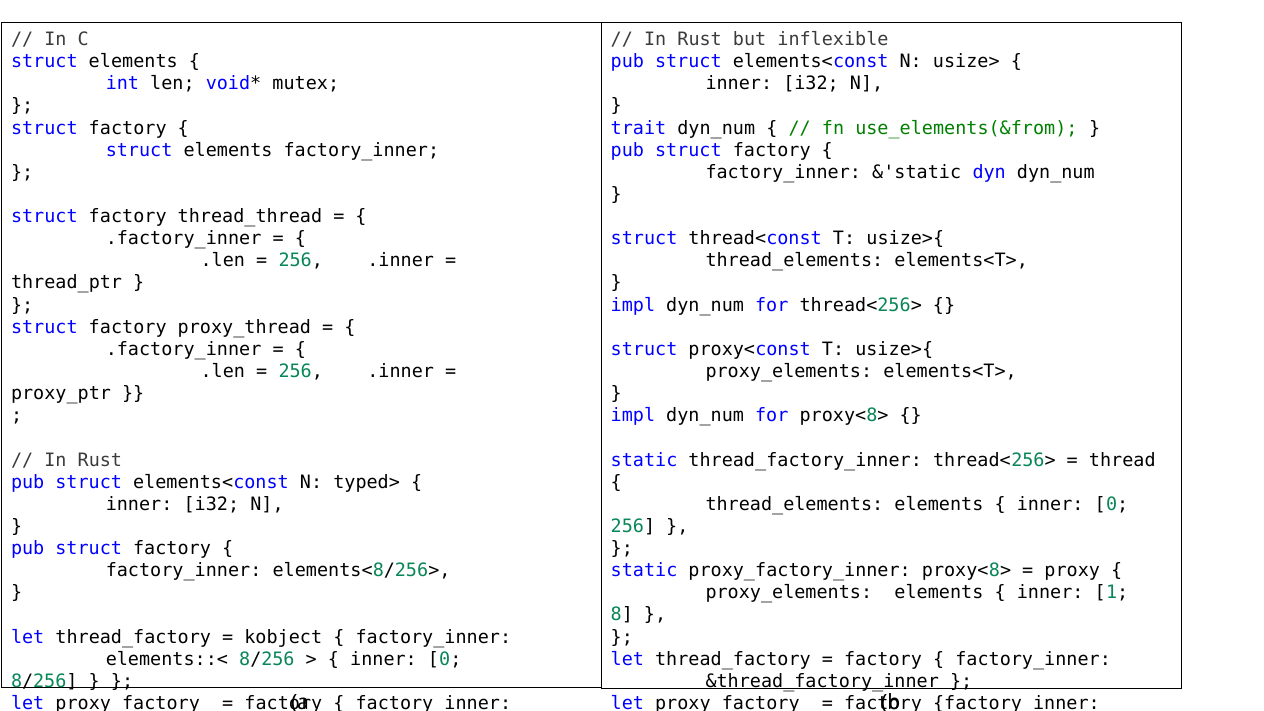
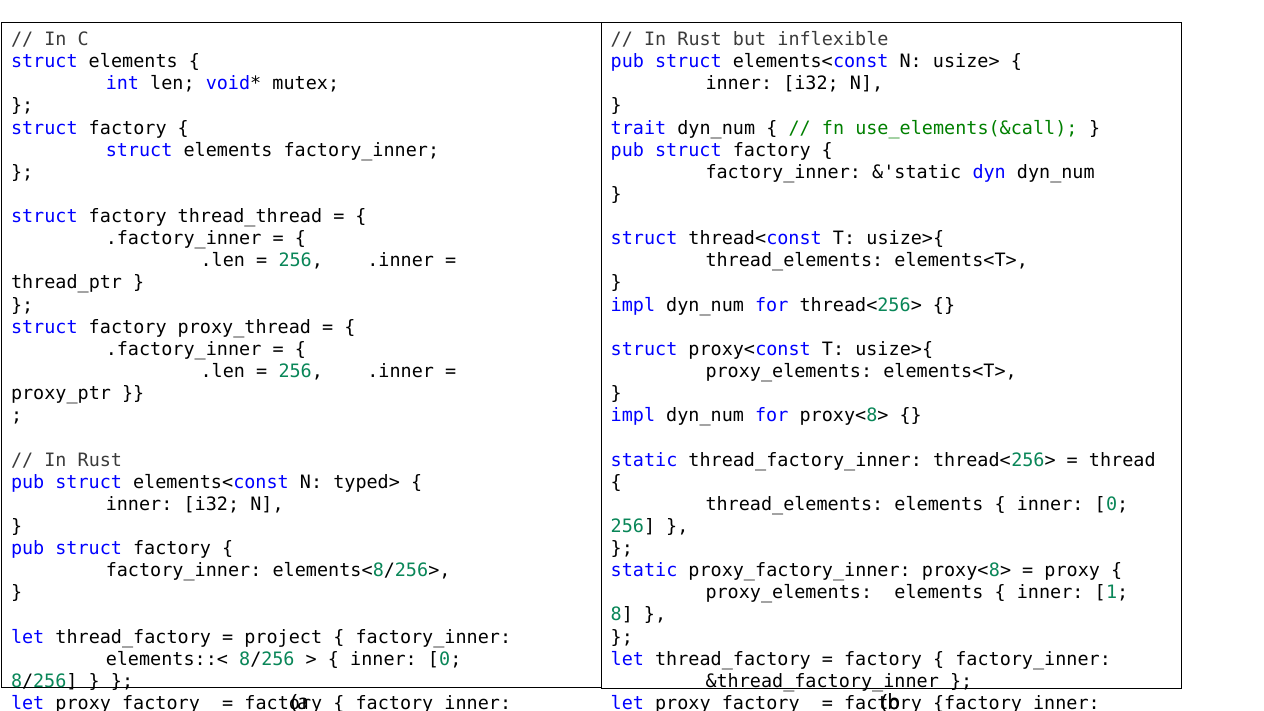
use_elements(&from: use_elements(&from -> use_elements(&call
kobject: kobject -> project
